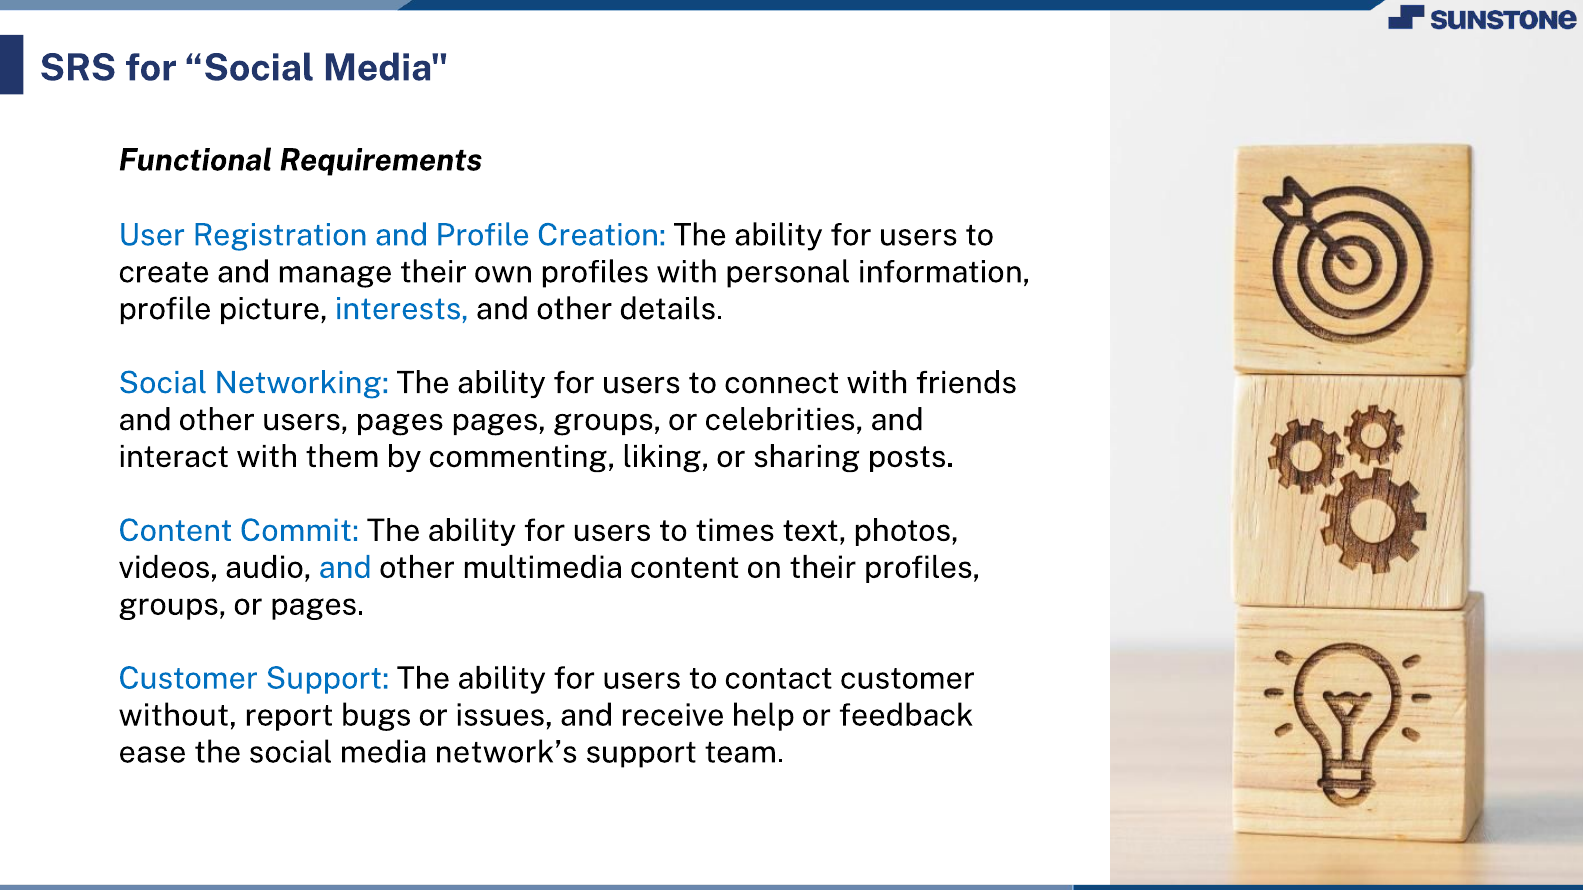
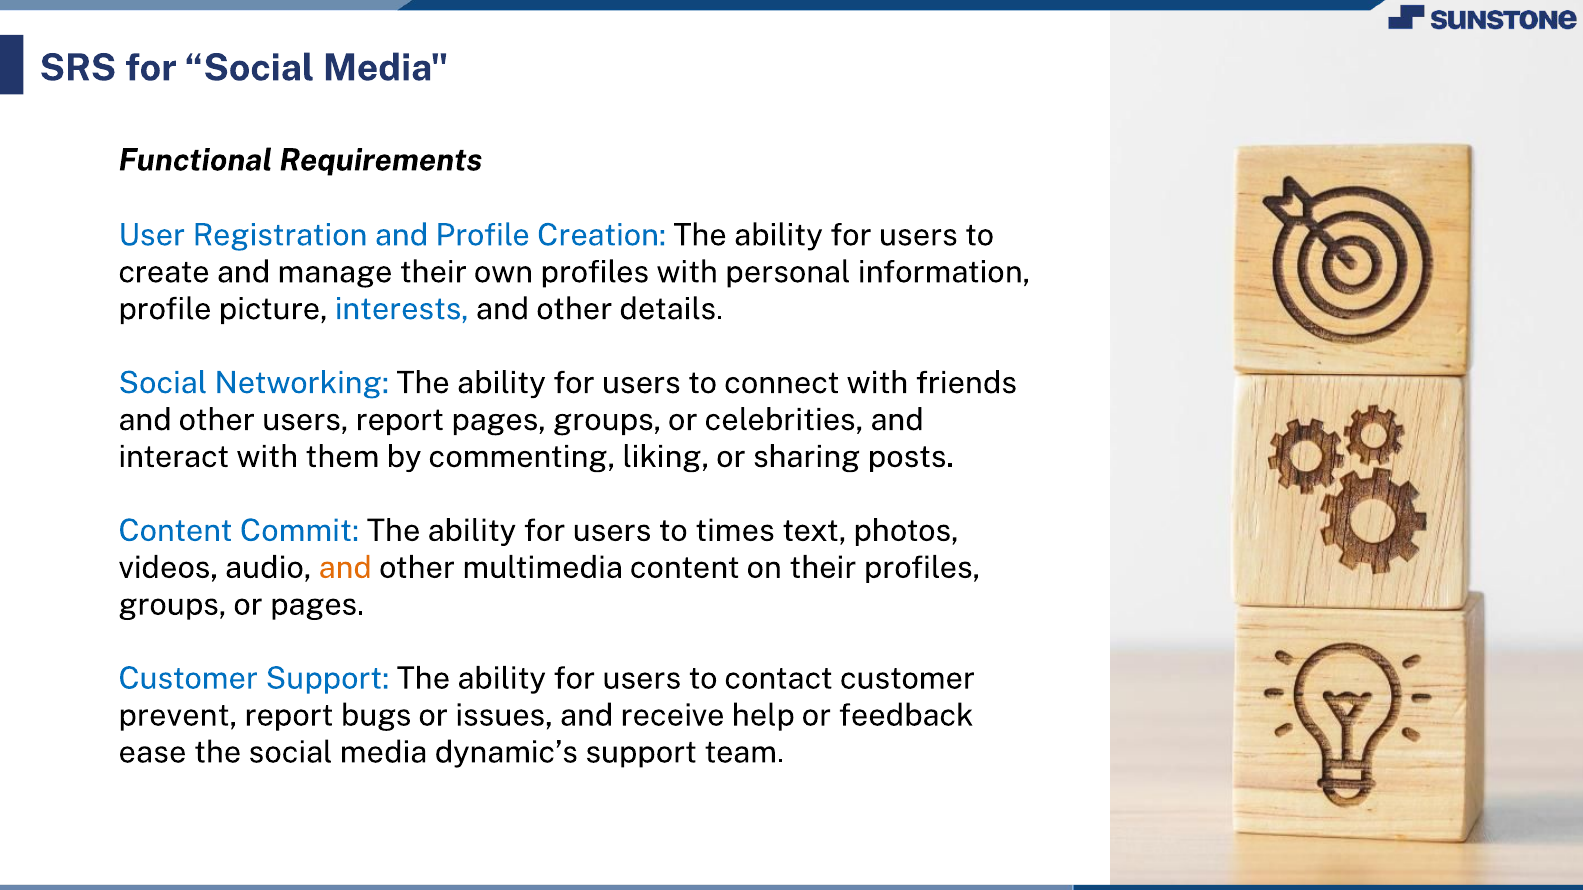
users pages: pages -> report
and at (345, 568) colour: blue -> orange
without: without -> prevent
network’s: network’s -> dynamic’s
